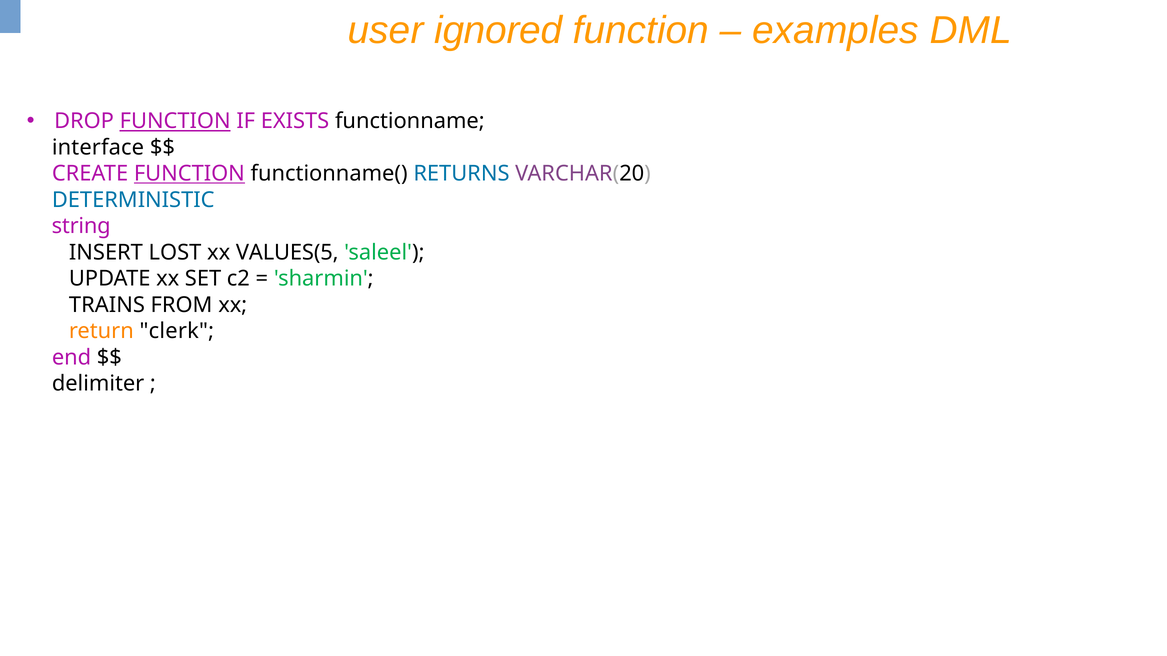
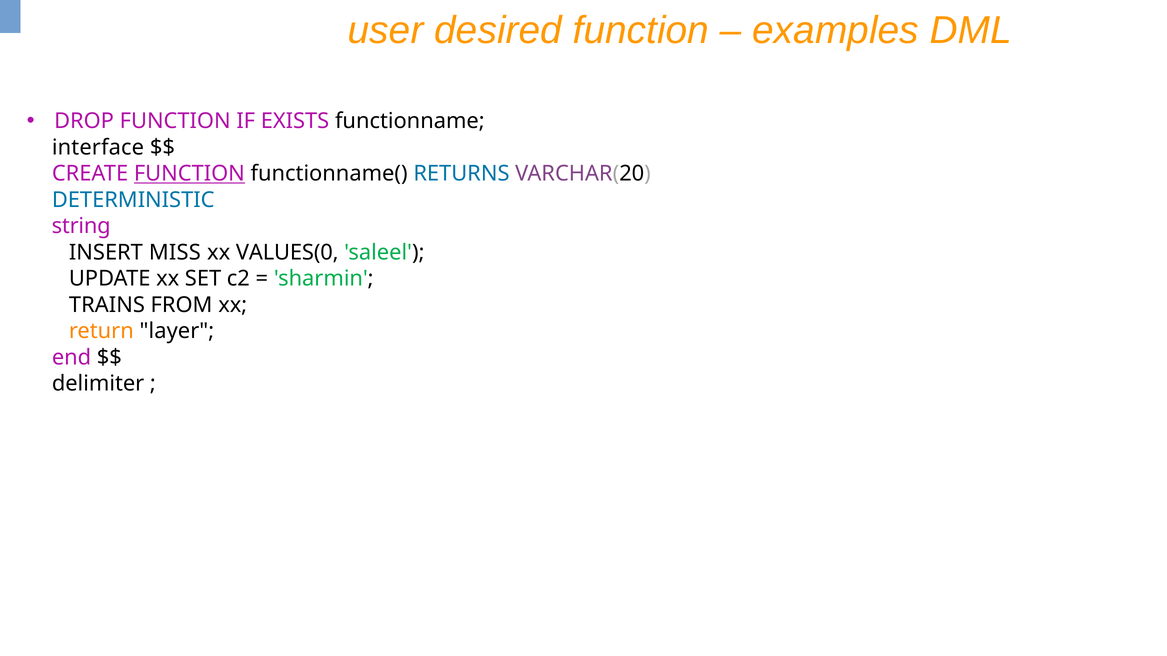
ignored: ignored -> desired
FUNCTION at (175, 121) underline: present -> none
LOST: LOST -> MISS
VALUES(5: VALUES(5 -> VALUES(0
clerk: clerk -> layer
